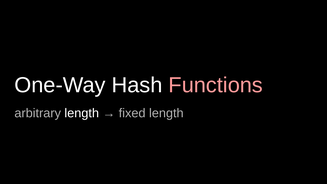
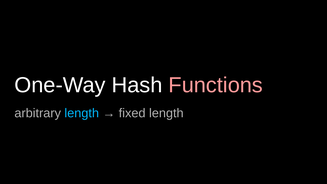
length at (82, 113) colour: white -> light blue
